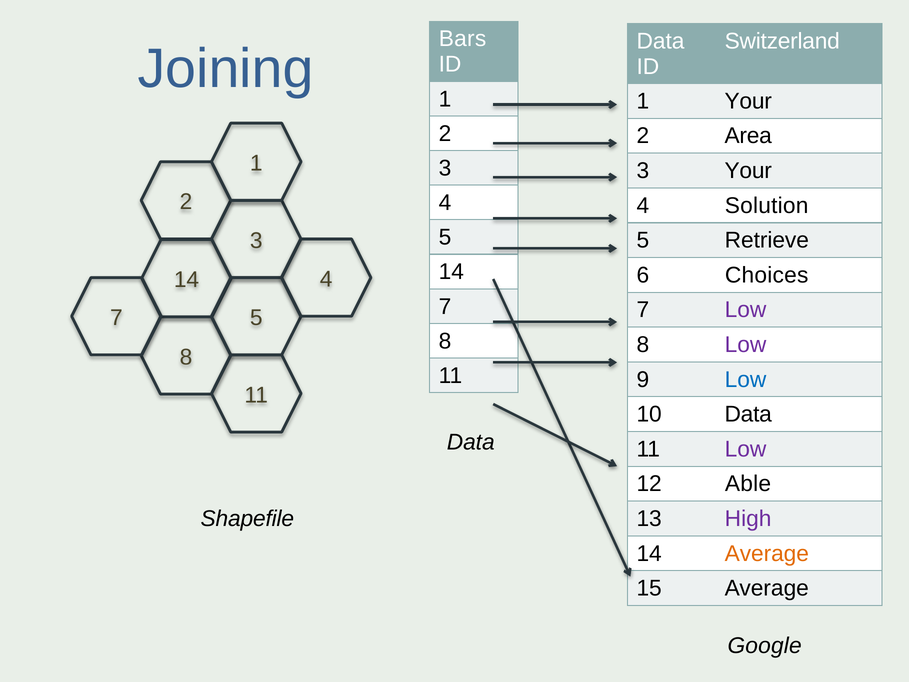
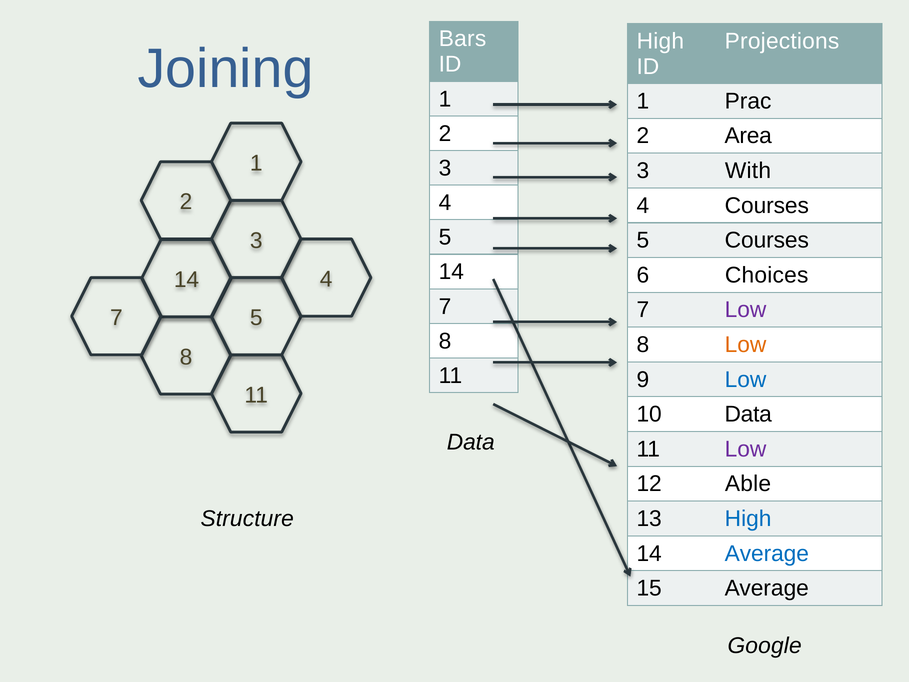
Data at (661, 41): Data -> High
Switzerland: Switzerland -> Projections
1 Your: Your -> Prac
3 Your: Your -> With
4 Solution: Solution -> Courses
5 Retrieve: Retrieve -> Courses
Low at (746, 345) colour: purple -> orange
Shapefile: Shapefile -> Structure
High at (748, 519) colour: purple -> blue
Average at (767, 553) colour: orange -> blue
